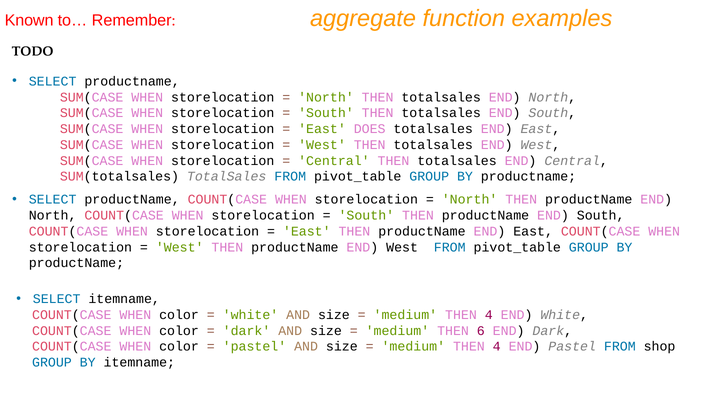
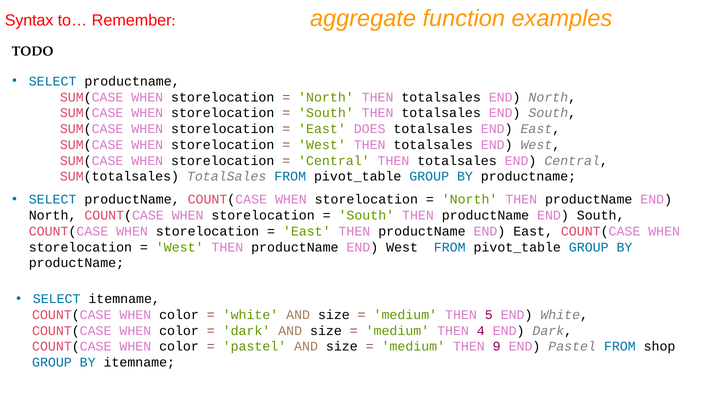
Known: Known -> Syntax
4 at (489, 315): 4 -> 5
6: 6 -> 4
4 at (497, 347): 4 -> 9
